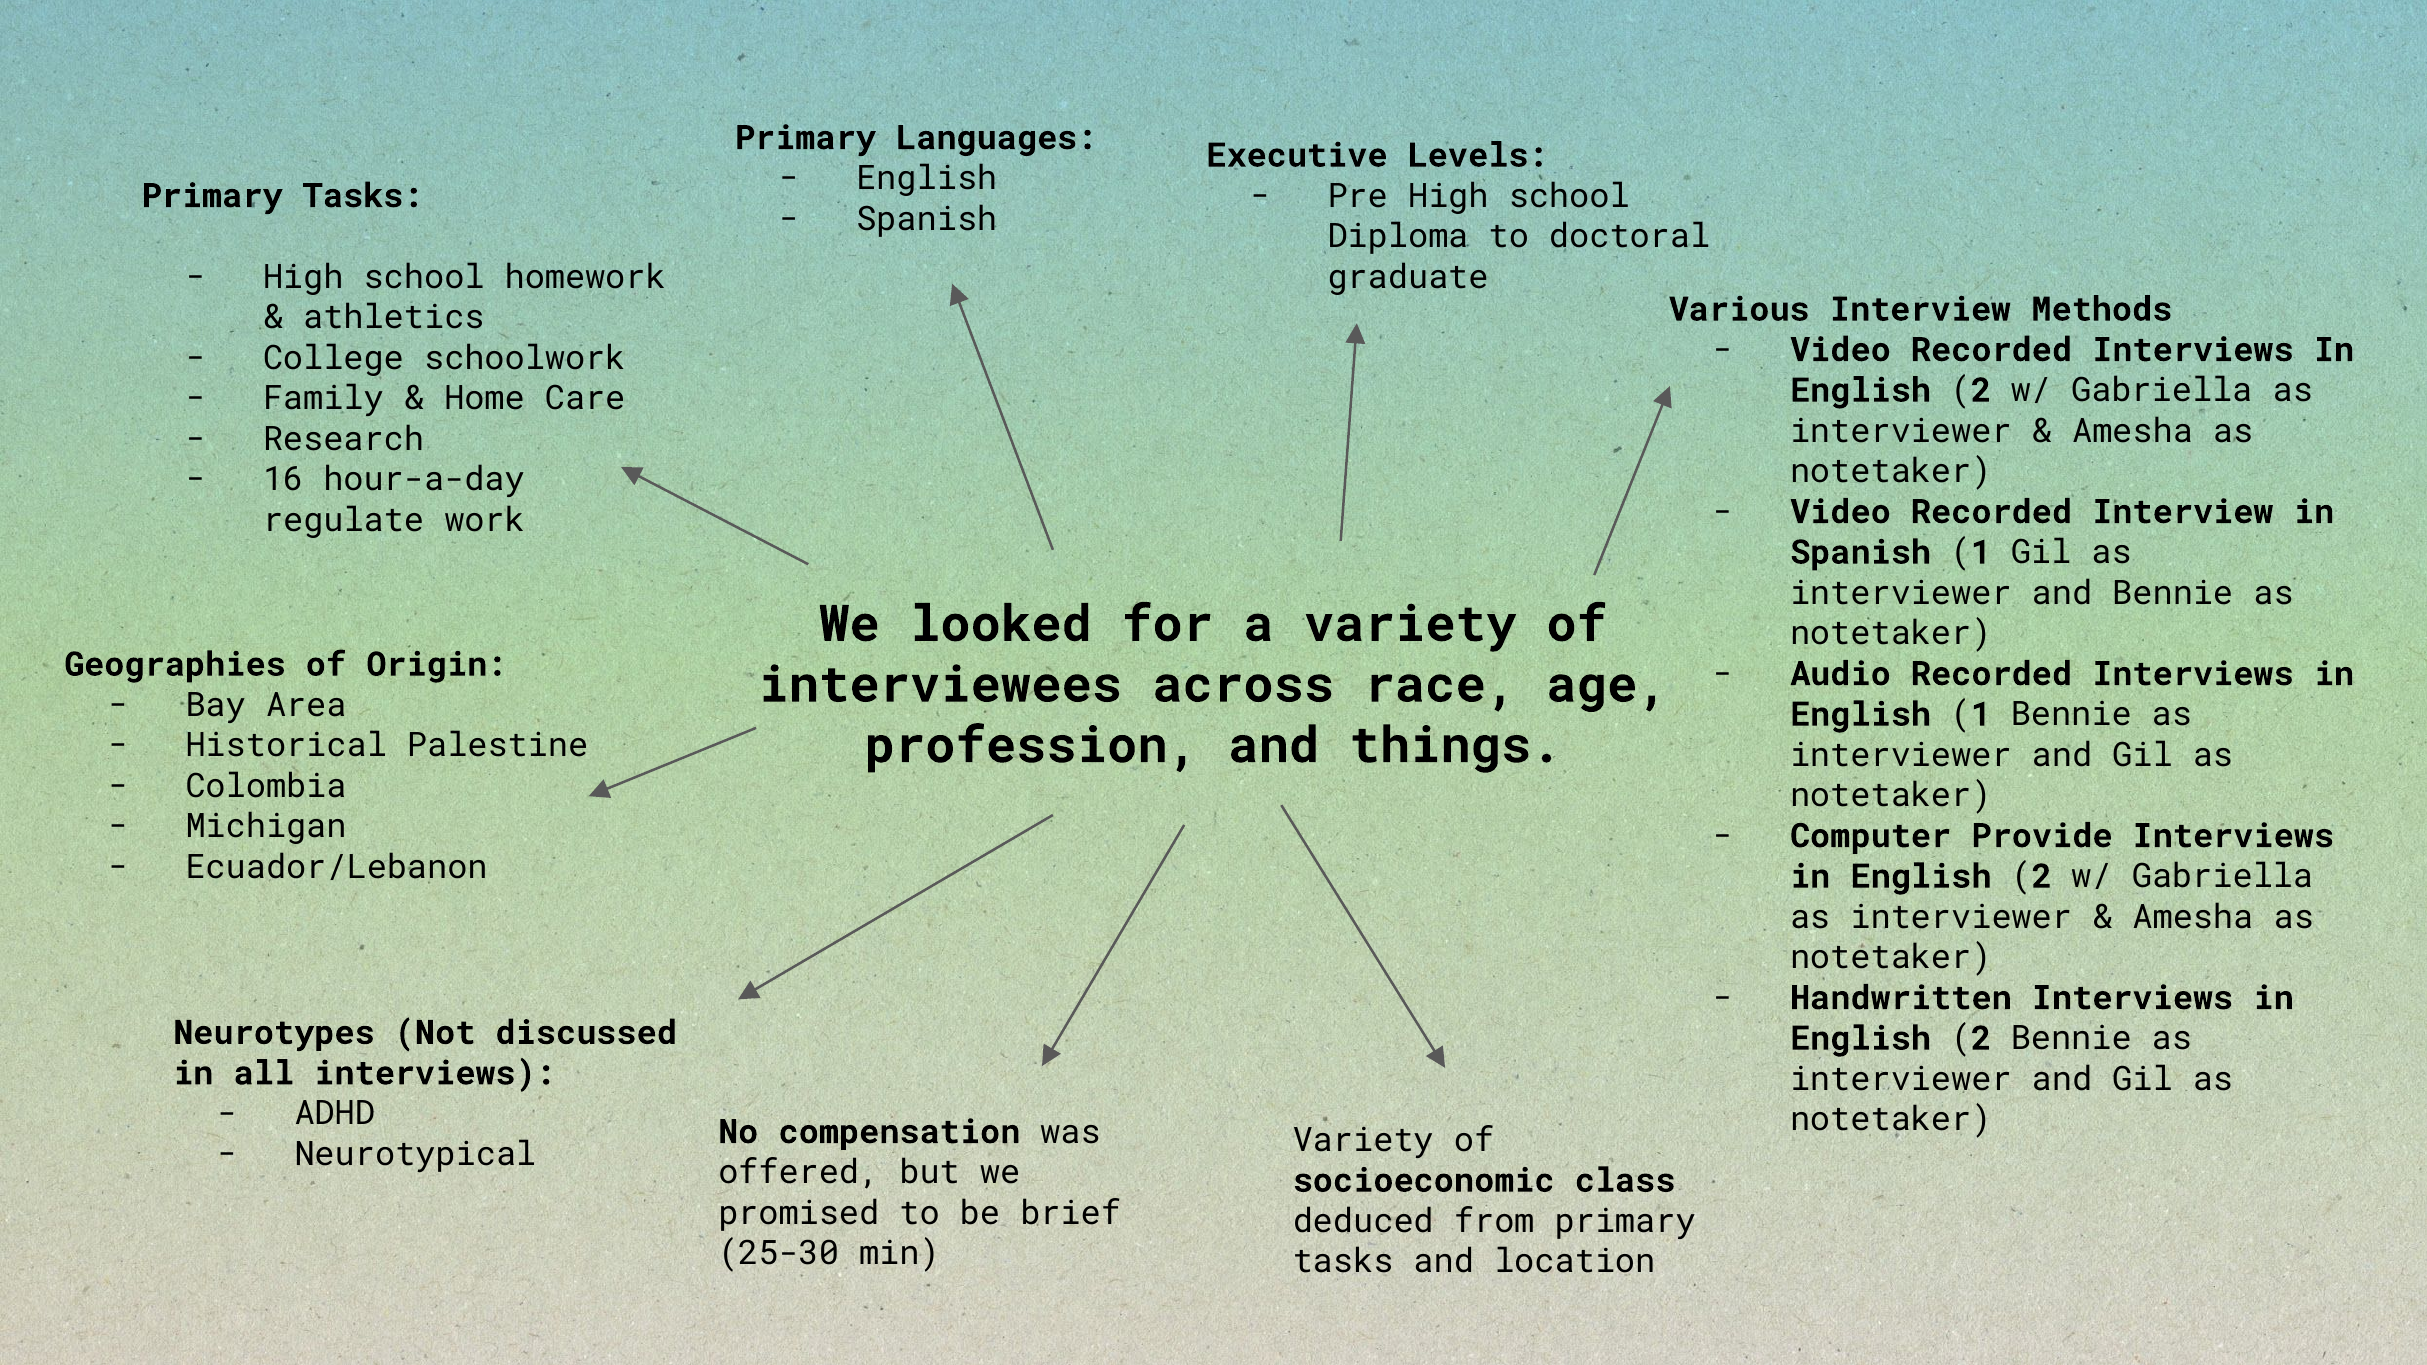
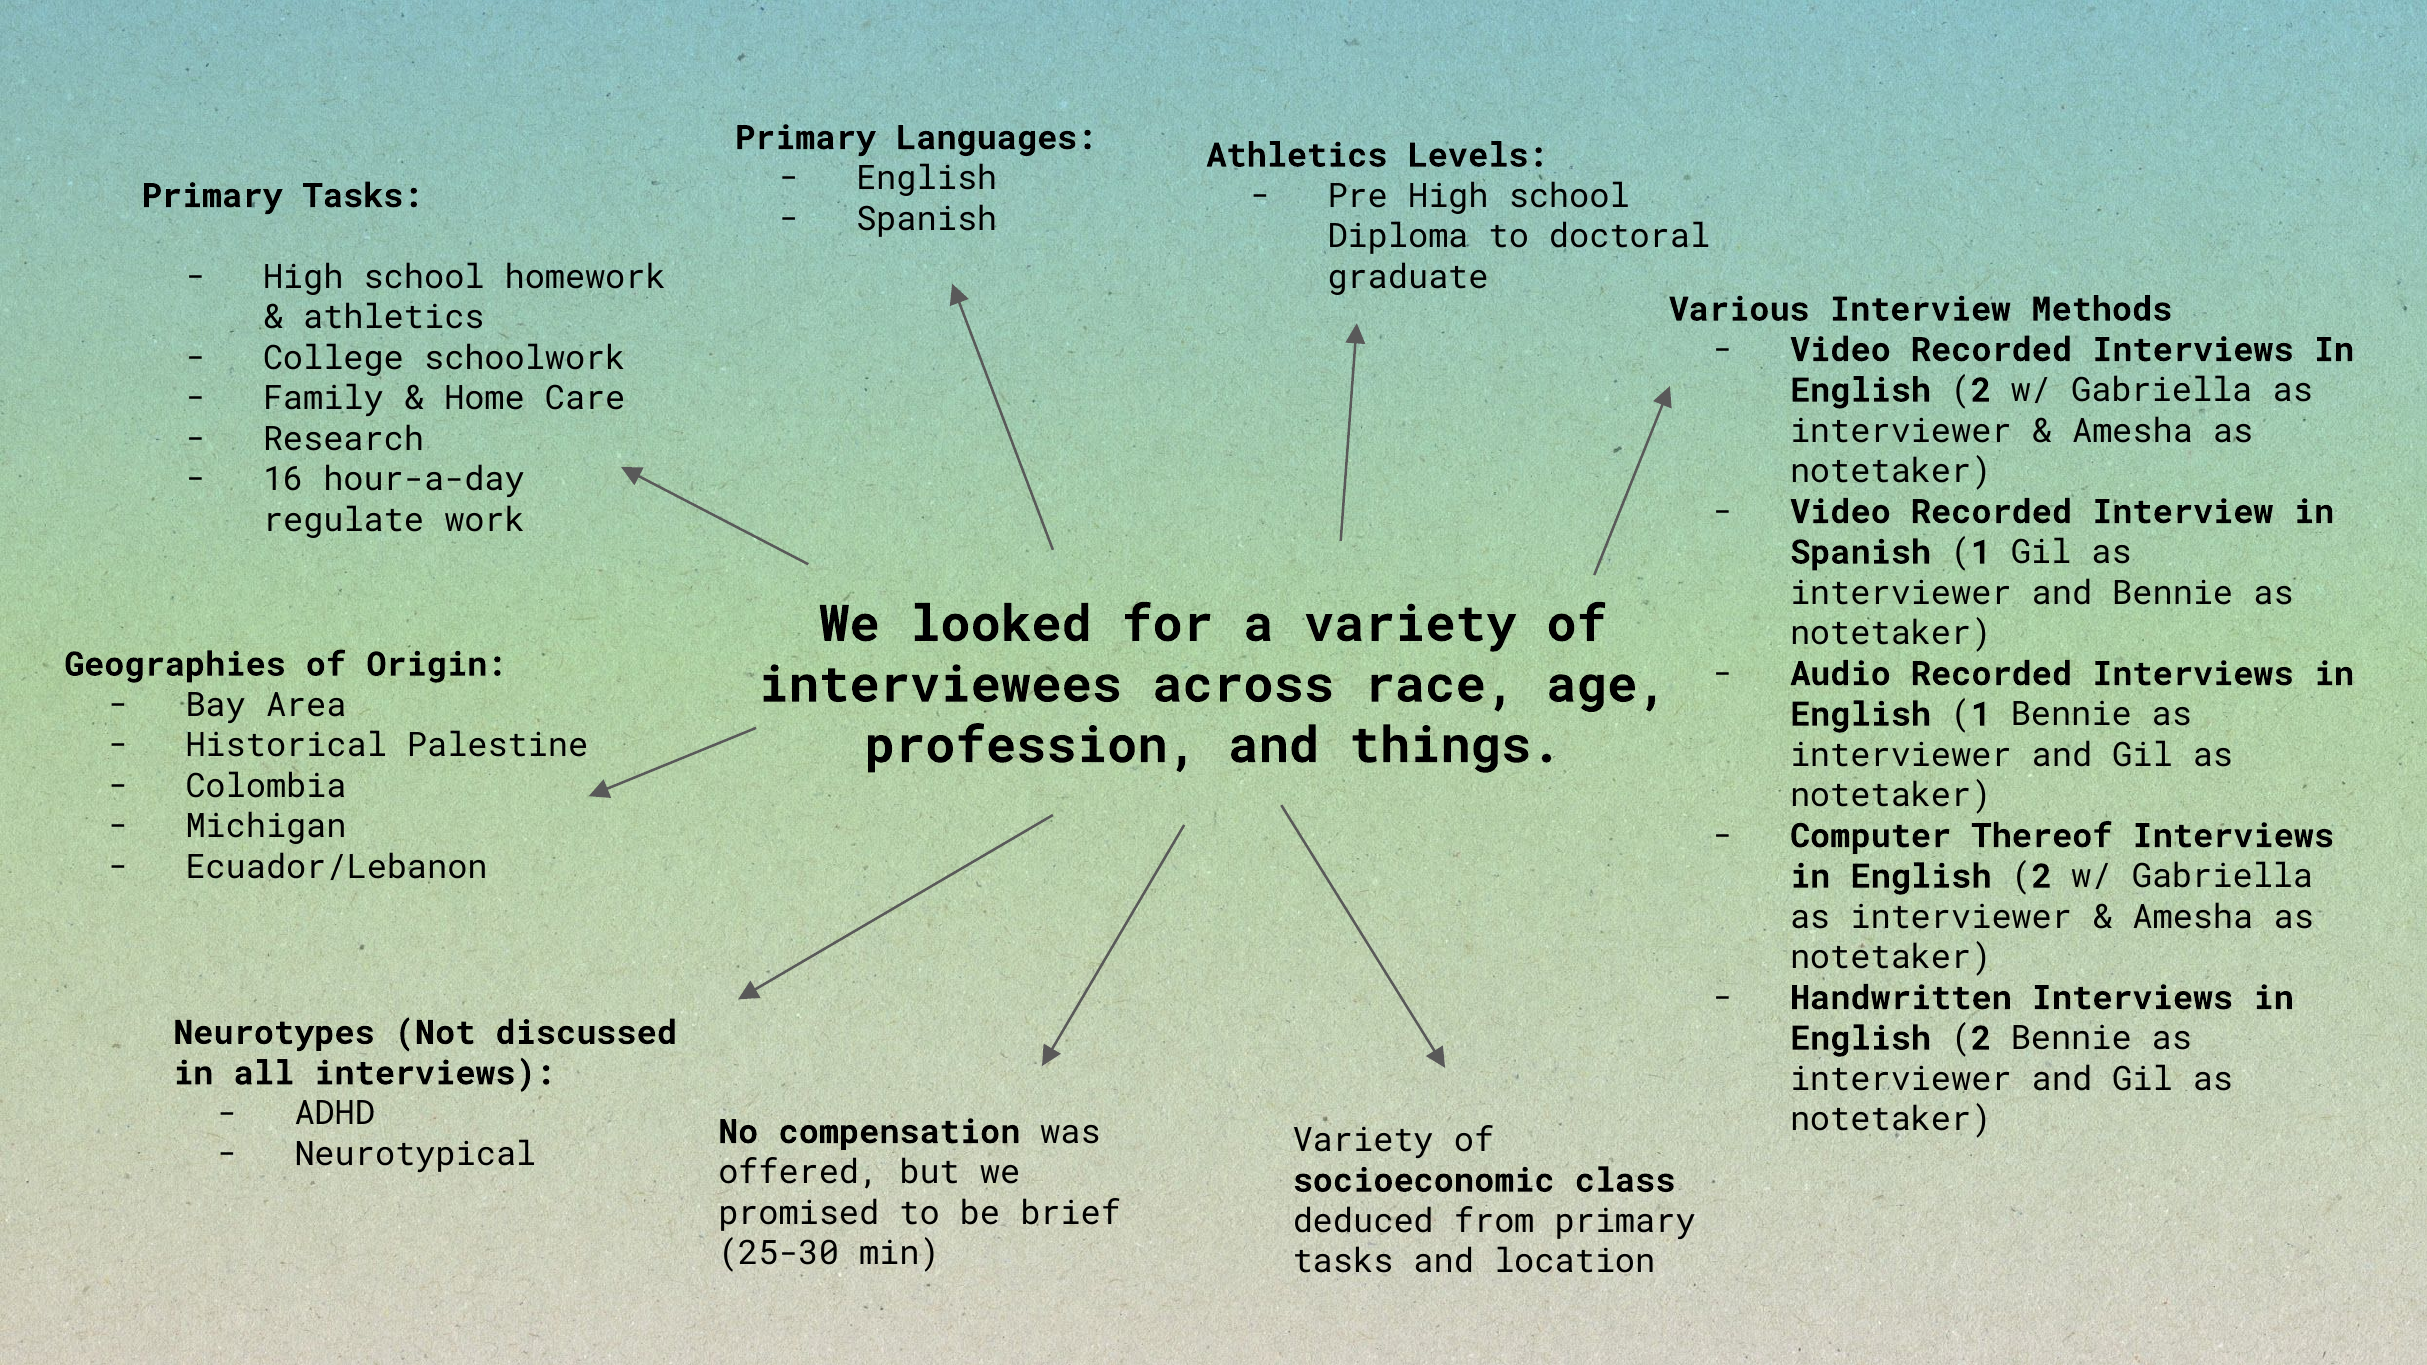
Executive at (1297, 155): Executive -> Athletics
Provide: Provide -> Thereof
